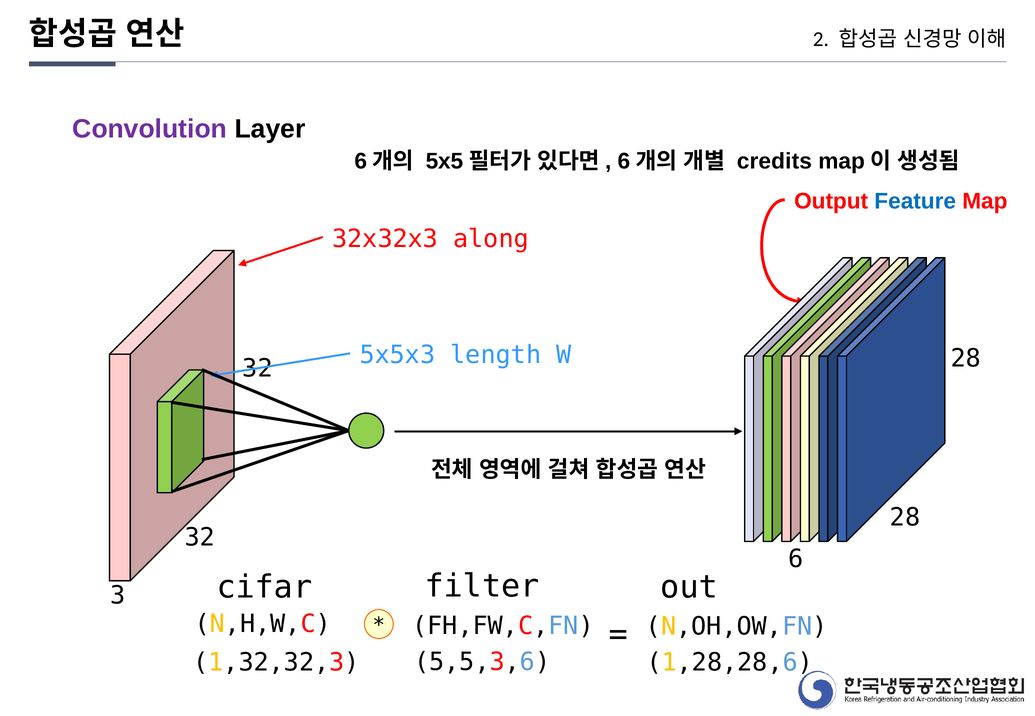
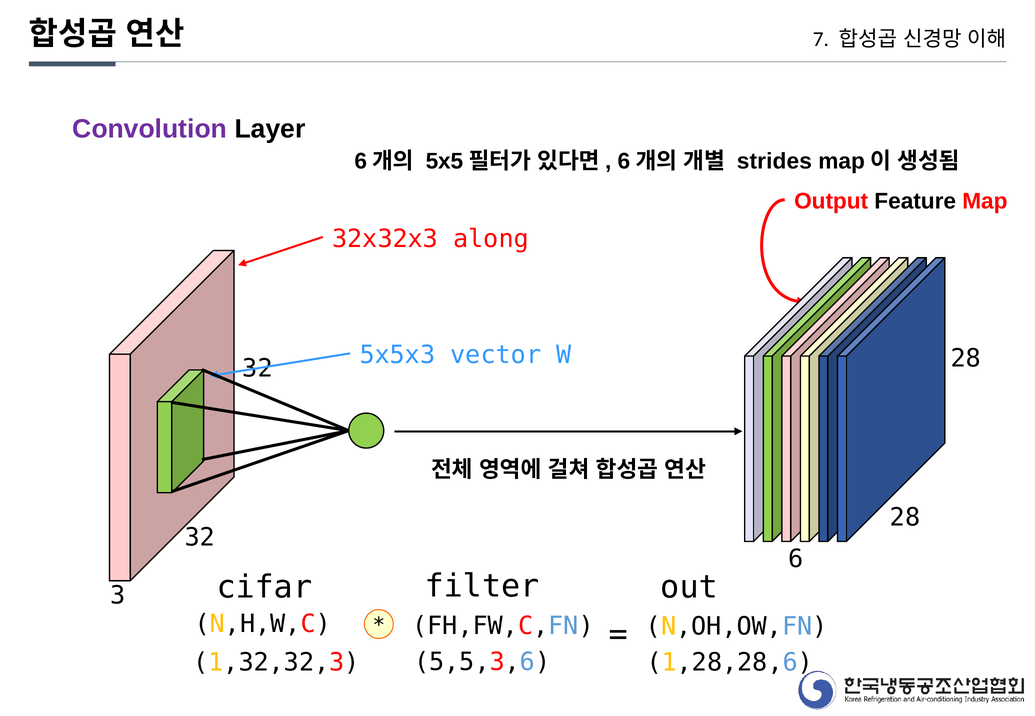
2: 2 -> 7
credits: credits -> strides
Feature colour: blue -> black
length: length -> vector
